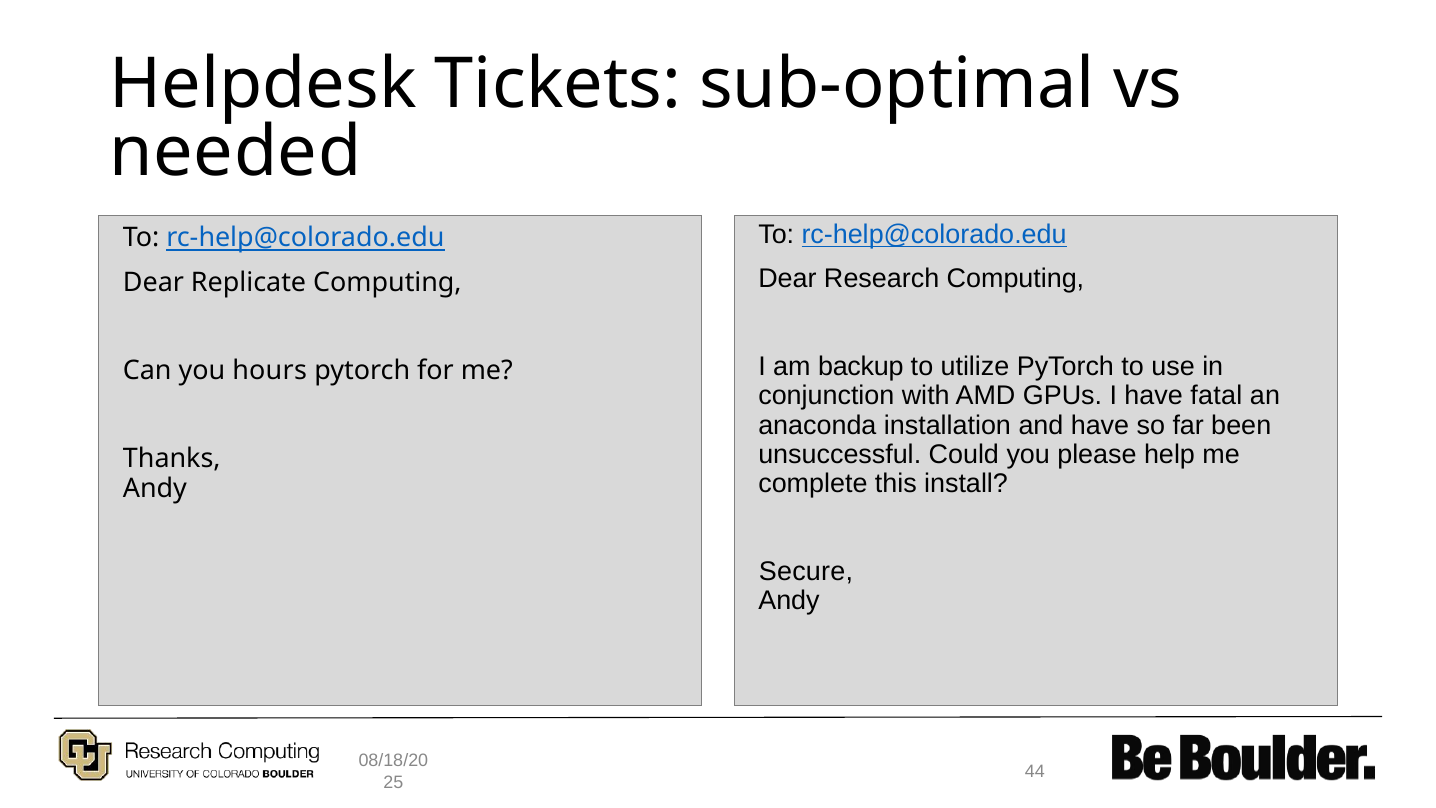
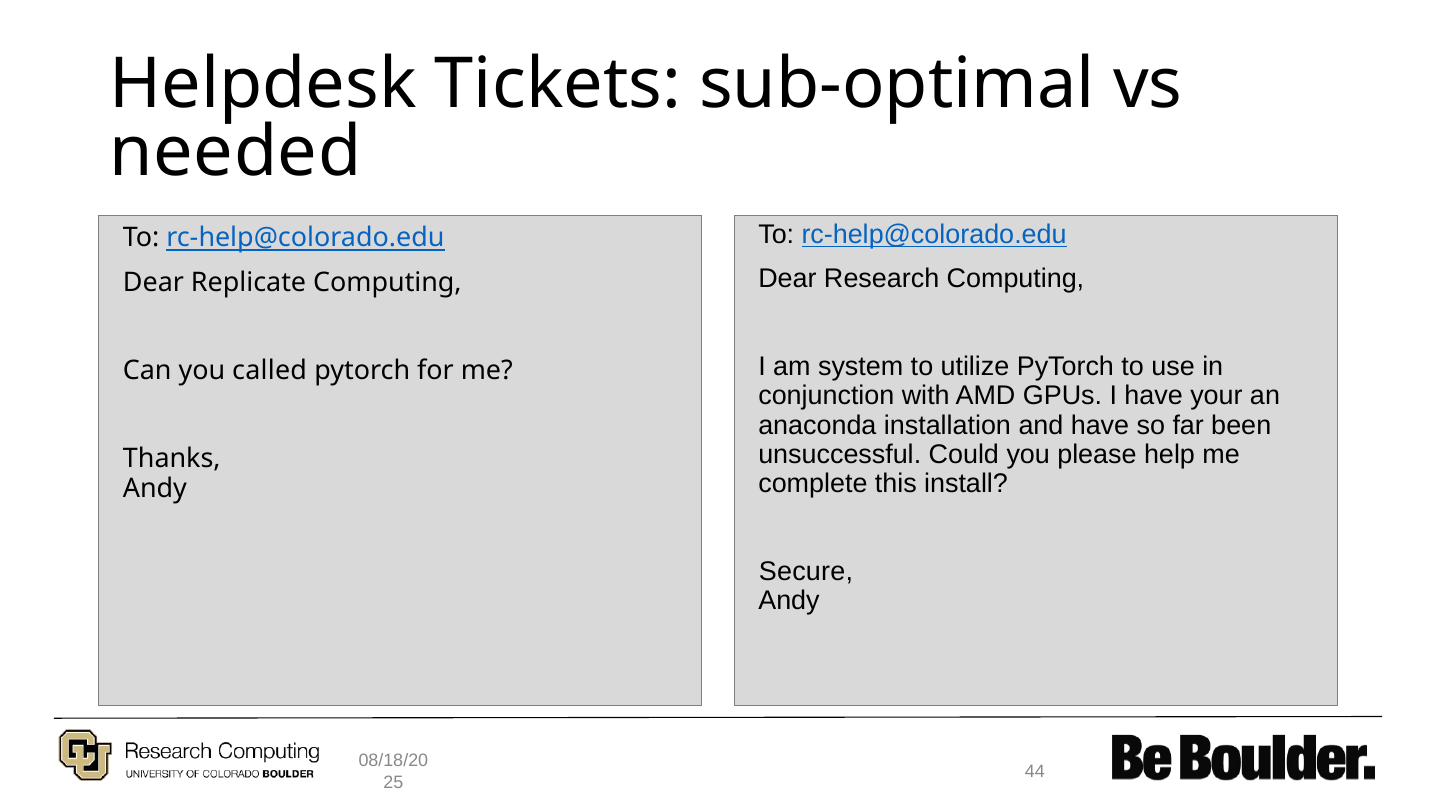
backup: backup -> system
hours: hours -> called
fatal: fatal -> your
